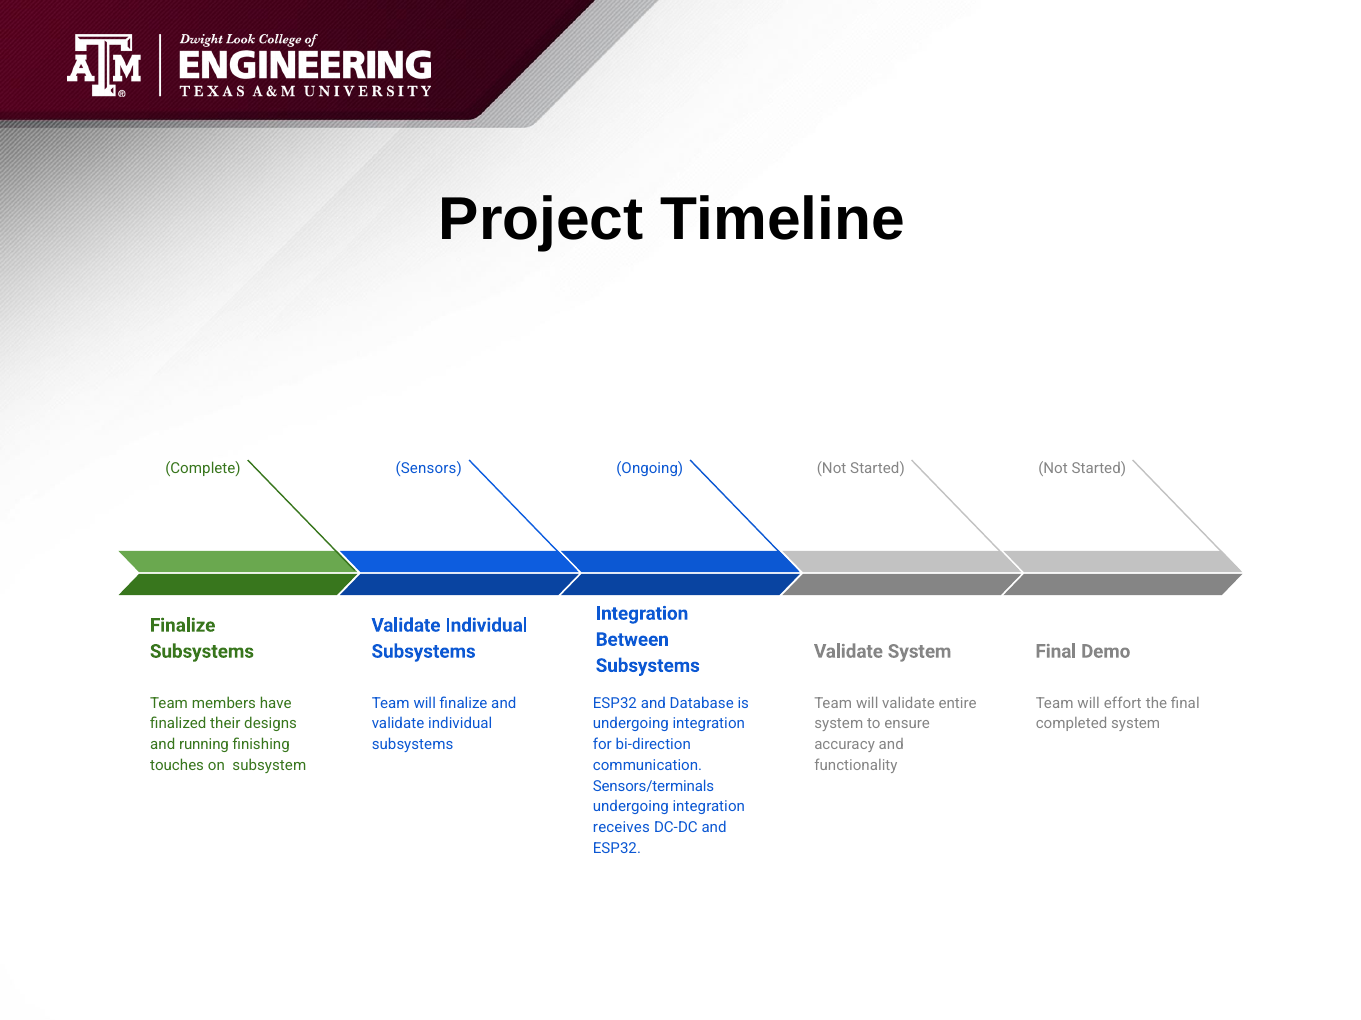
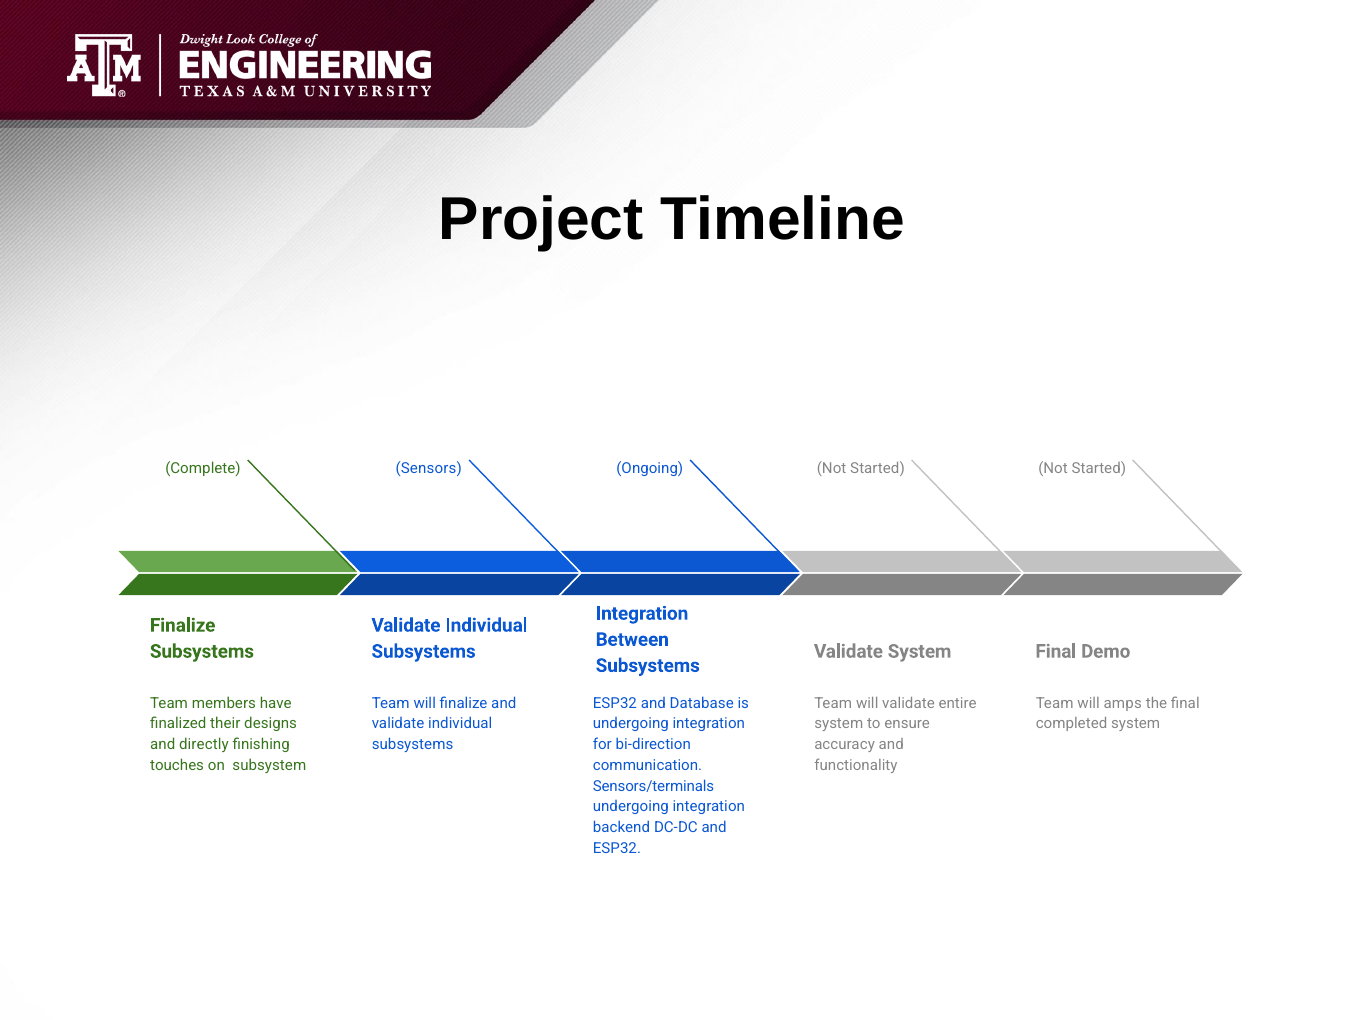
effort: effort -> amps
running: running -> directly
receives: receives -> backend
